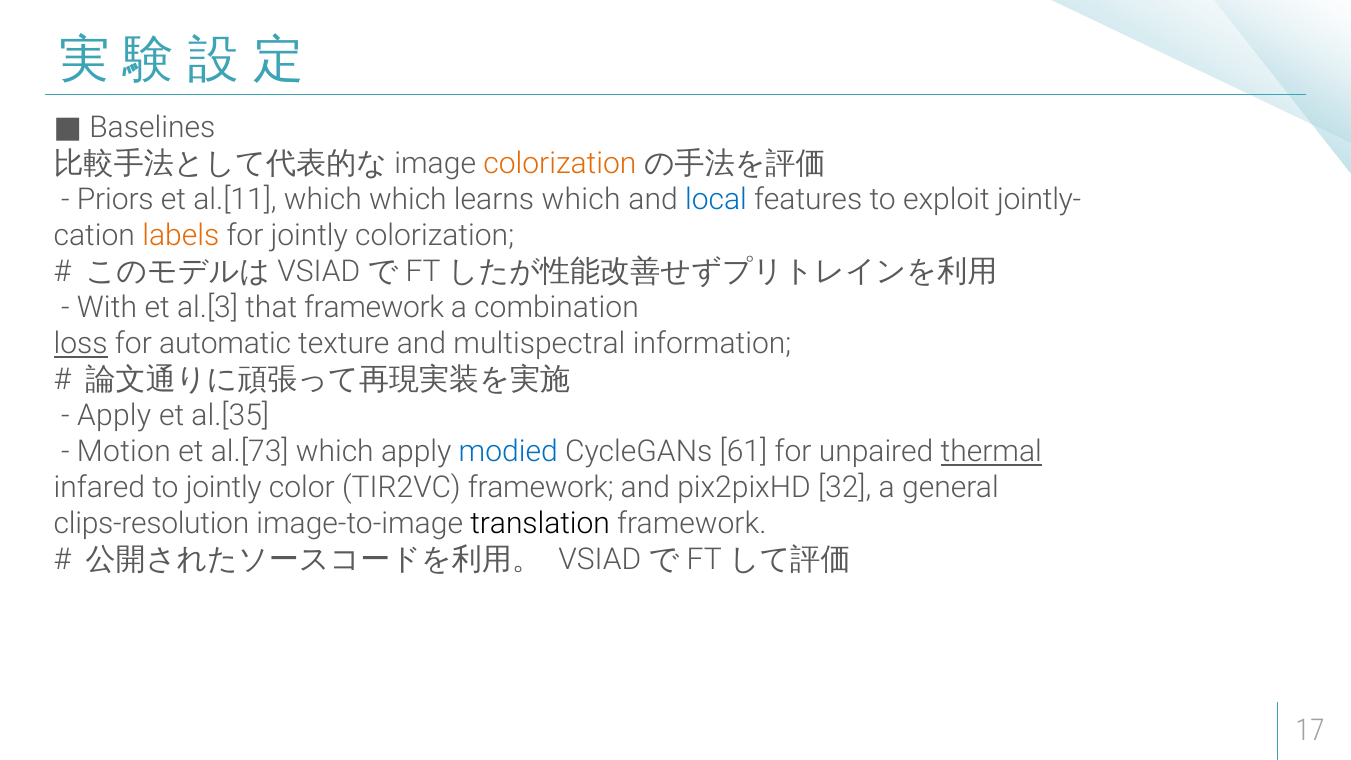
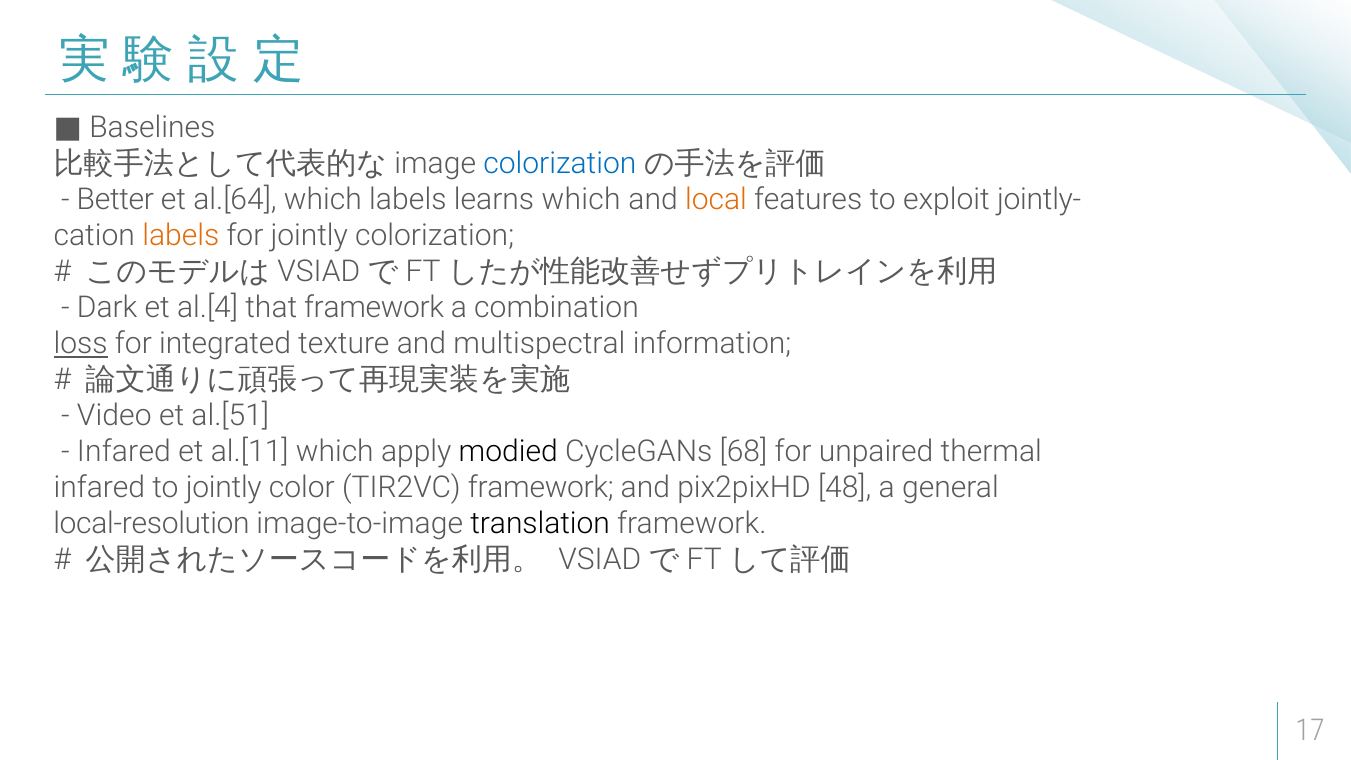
colorization at (560, 164) colour: orange -> blue
Priors: Priors -> Better
al.[11: al.[11 -> al.[64
which which: which -> labels
local colour: blue -> orange
With: With -> Dark
al.[3: al.[3 -> al.[4
automatic: automatic -> integrated
Apply at (114, 416): Apply -> Video
al.[35: al.[35 -> al.[51
Motion at (124, 452): Motion -> Infared
al.[73: al.[73 -> al.[11
modied colour: blue -> black
61: 61 -> 68
thermal underline: present -> none
32: 32 -> 48
clips-resolution: clips-resolution -> local-resolution
